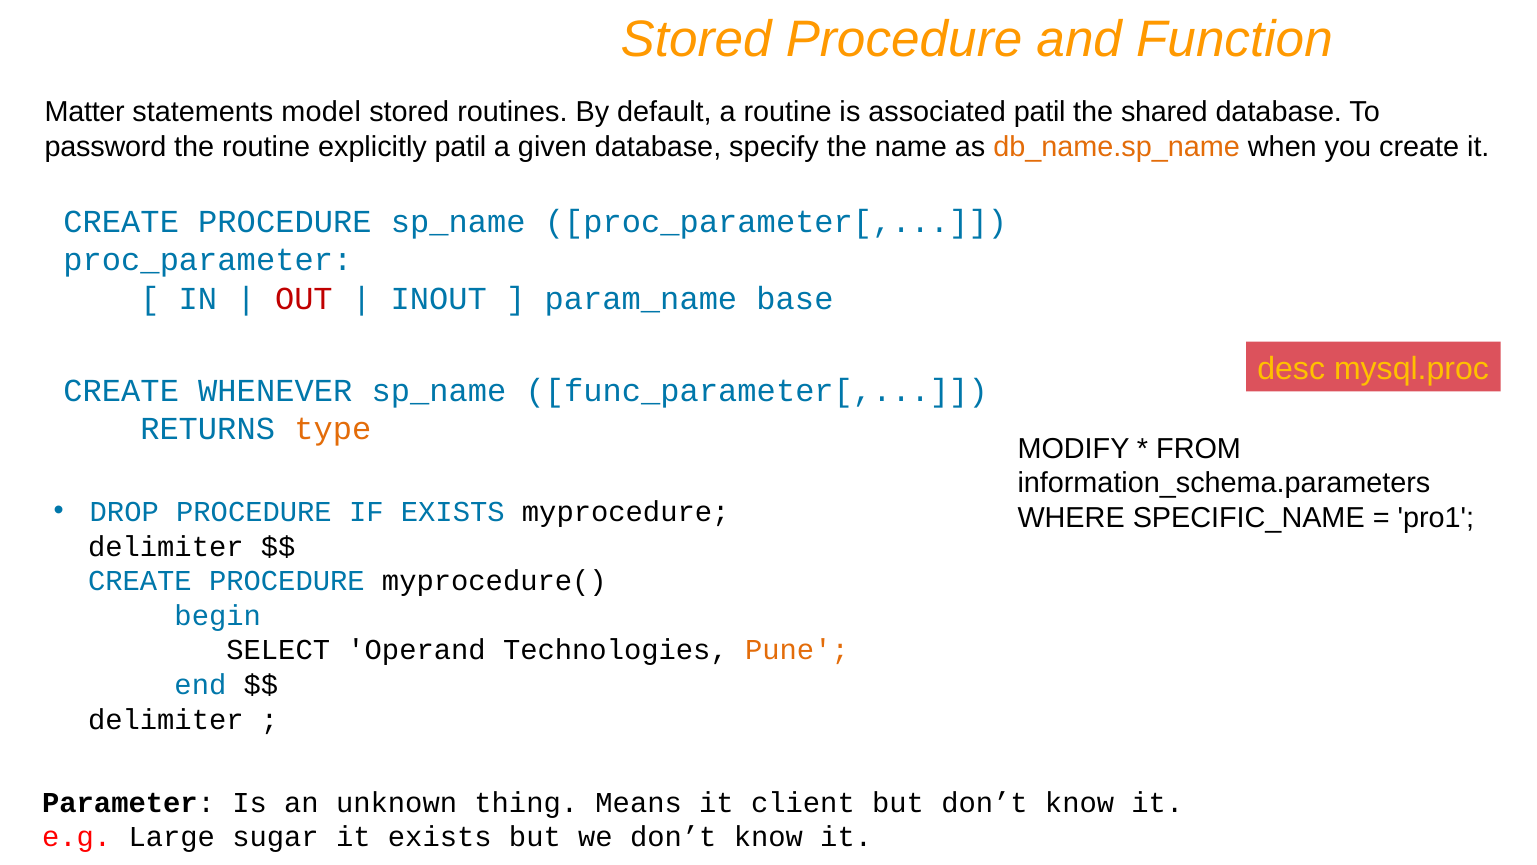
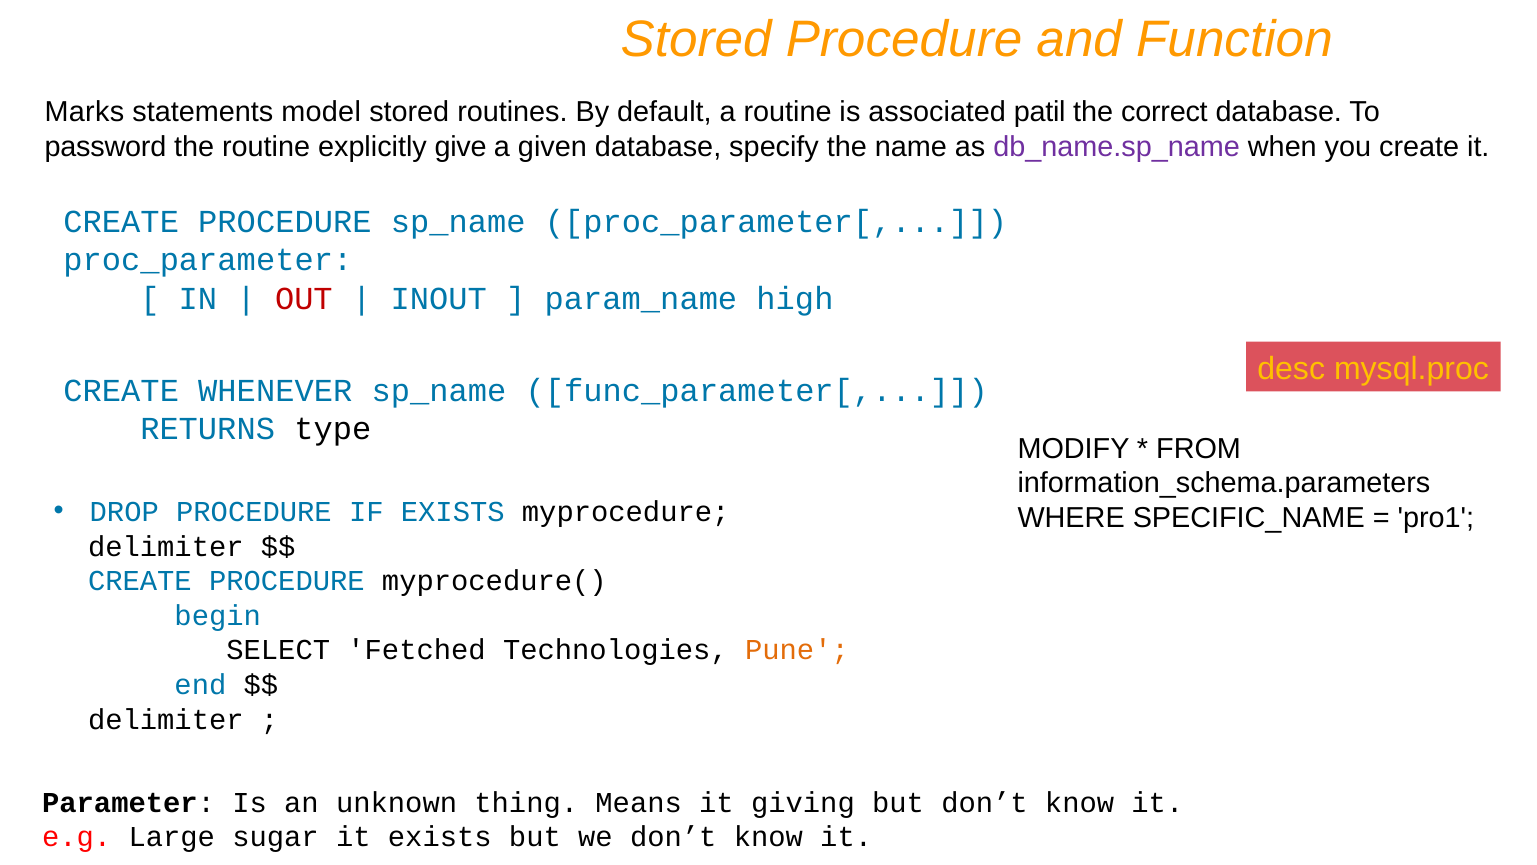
Matter: Matter -> Marks
shared: shared -> correct
explicitly patil: patil -> give
db_name.sp_name colour: orange -> purple
base: base -> high
type colour: orange -> black
Operand: Operand -> Fetched
client: client -> giving
